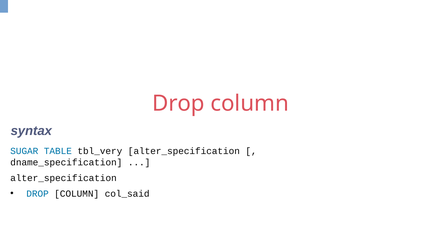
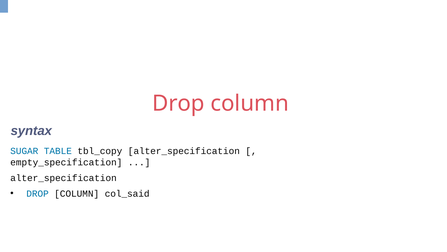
tbl_very: tbl_very -> tbl_copy
dname_specification: dname_specification -> empty_specification
